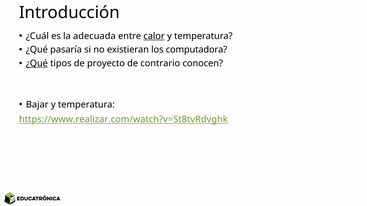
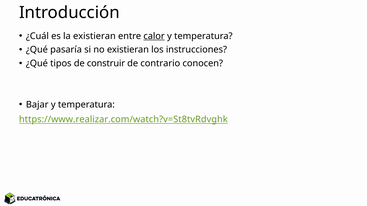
la adecuada: adecuada -> existieran
computadora: computadora -> instrucciones
¿Qué at (37, 64) underline: present -> none
proyecto: proyecto -> construir
